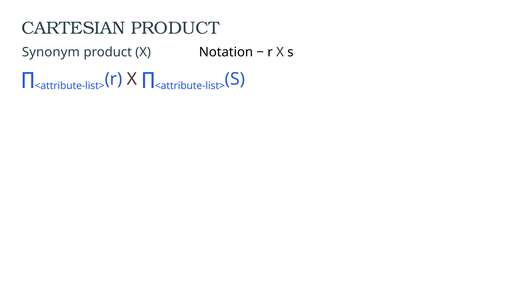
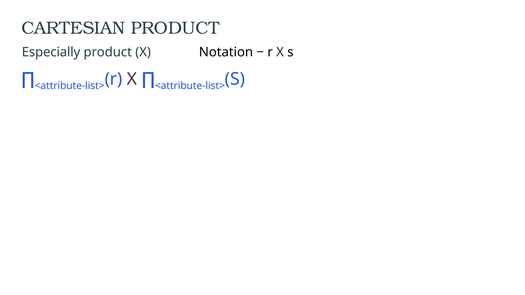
Synonym: Synonym -> Especially
